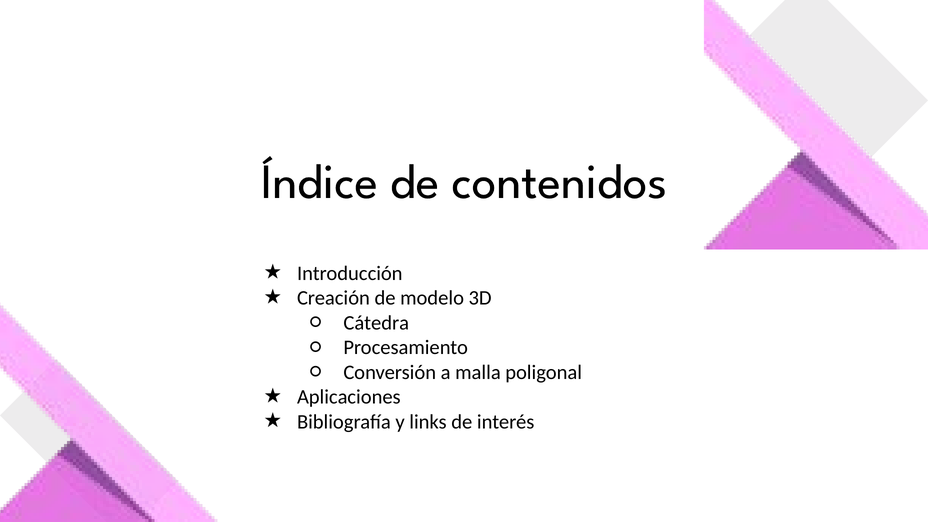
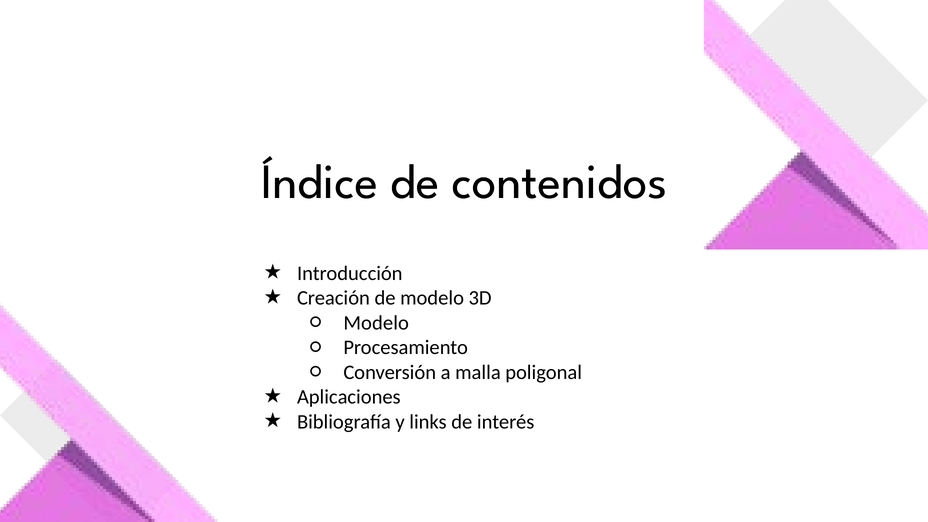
Cátedra at (376, 323): Cátedra -> Modelo
